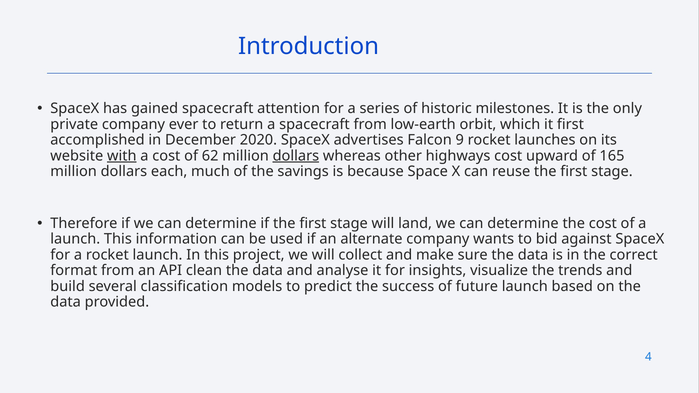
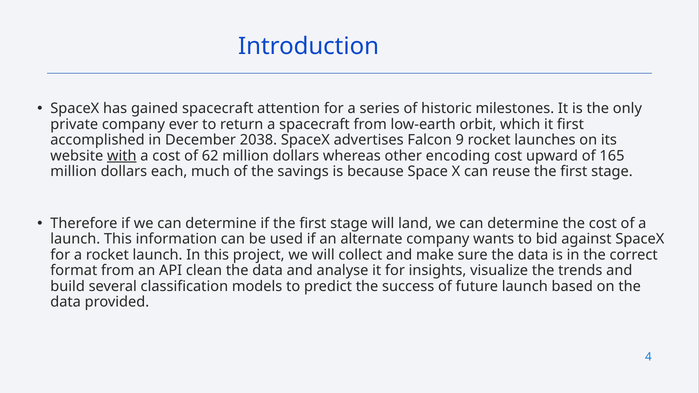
2020: 2020 -> 2038
dollars at (296, 156) underline: present -> none
highways: highways -> encoding
